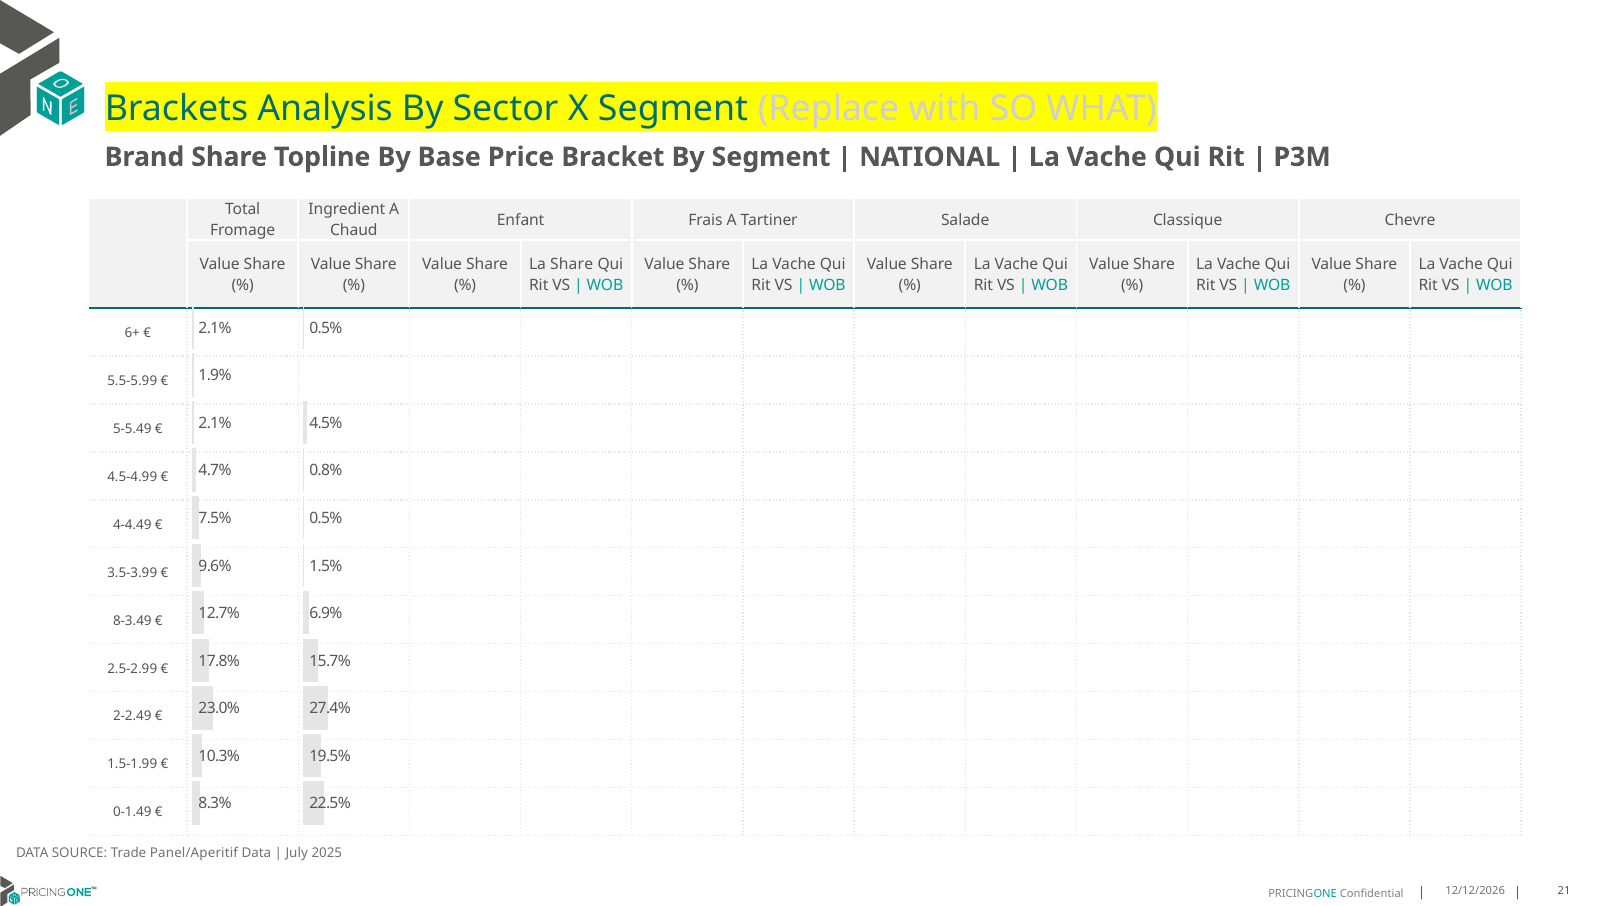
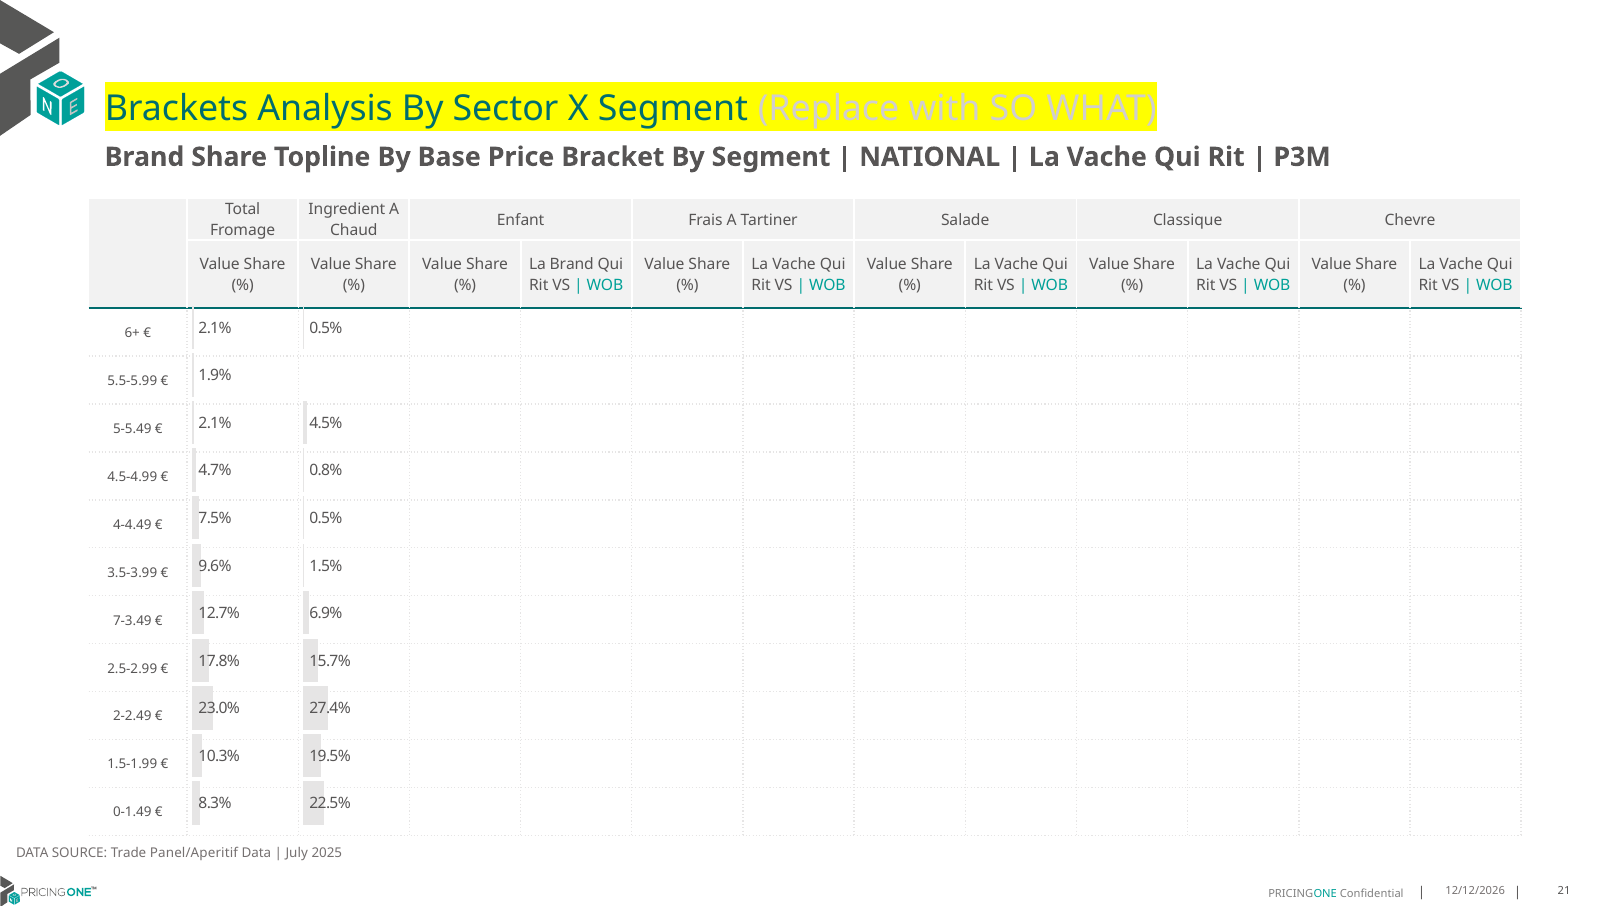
La Share: Share -> Brand
8-3.49: 8-3.49 -> 7-3.49
